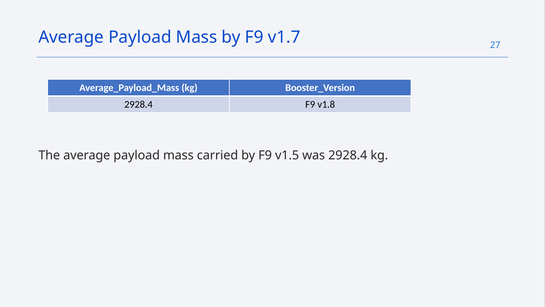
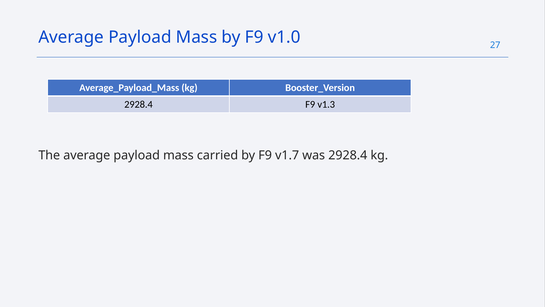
v1.7: v1.7 -> v1.0
v1.8: v1.8 -> v1.3
v1.5: v1.5 -> v1.7
